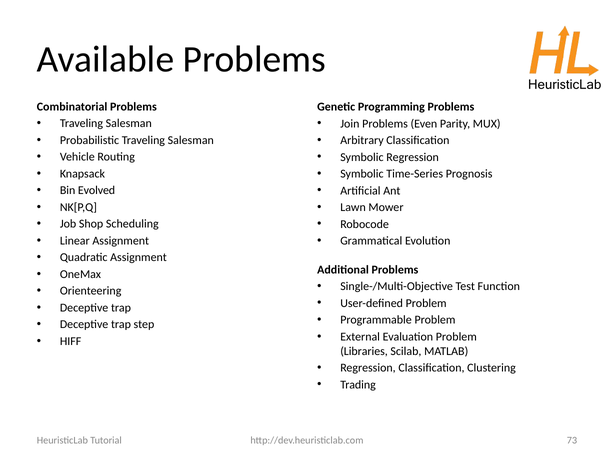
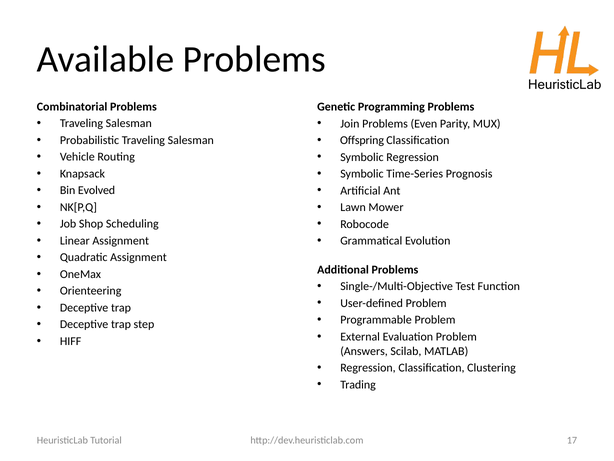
Arbitrary: Arbitrary -> Offspring
Libraries: Libraries -> Answers
73: 73 -> 17
